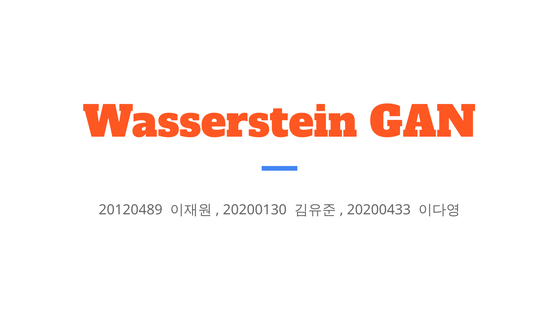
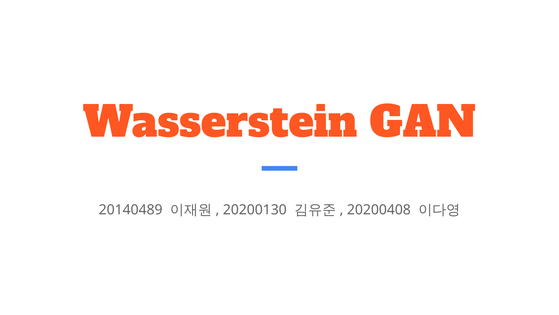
20120489: 20120489 -> 20140489
20200433: 20200433 -> 20200408
